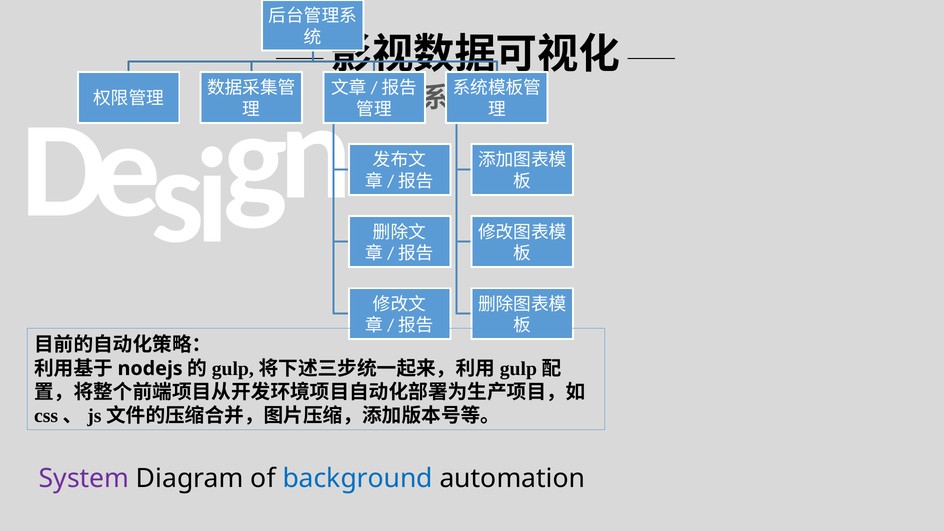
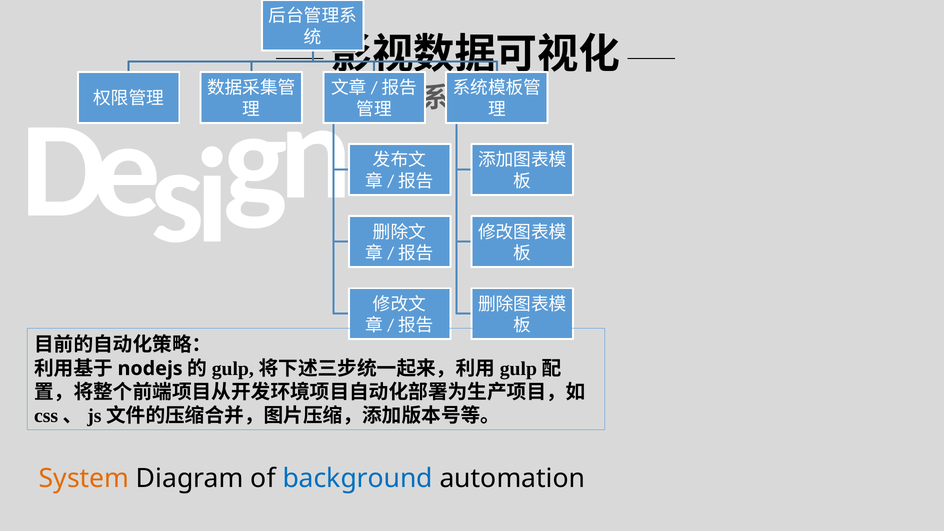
System colour: purple -> orange
